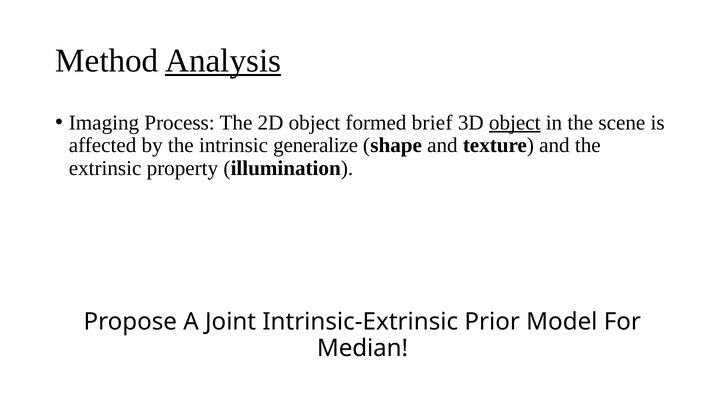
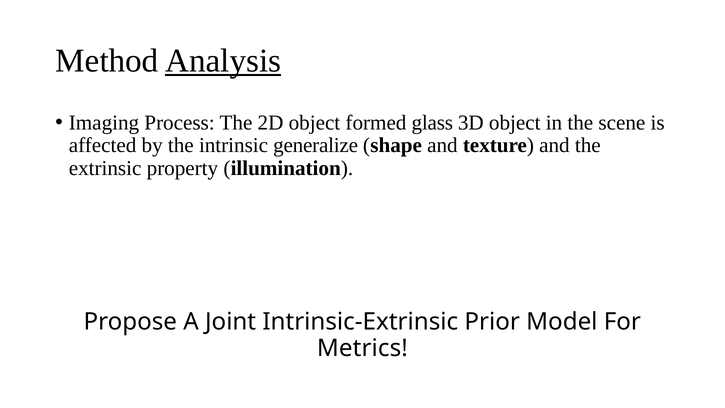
brief: brief -> glass
object at (515, 123) underline: present -> none
Median: Median -> Metrics
